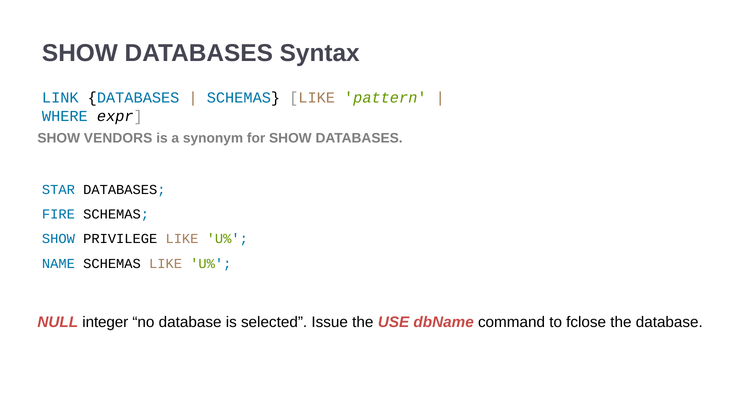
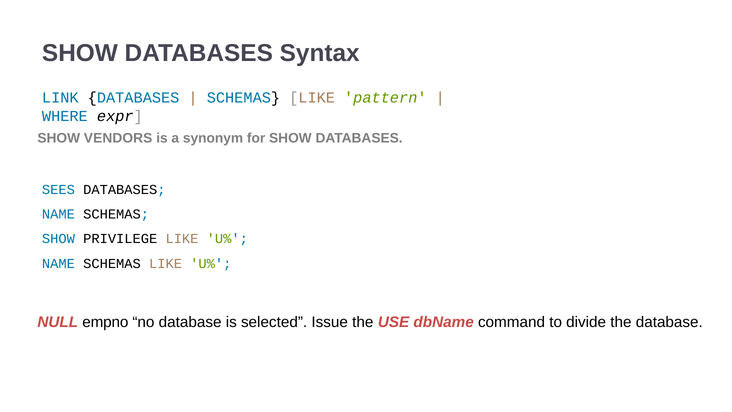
STAR: STAR -> SEES
FIRE at (58, 214): FIRE -> NAME
integer: integer -> empno
fclose: fclose -> divide
